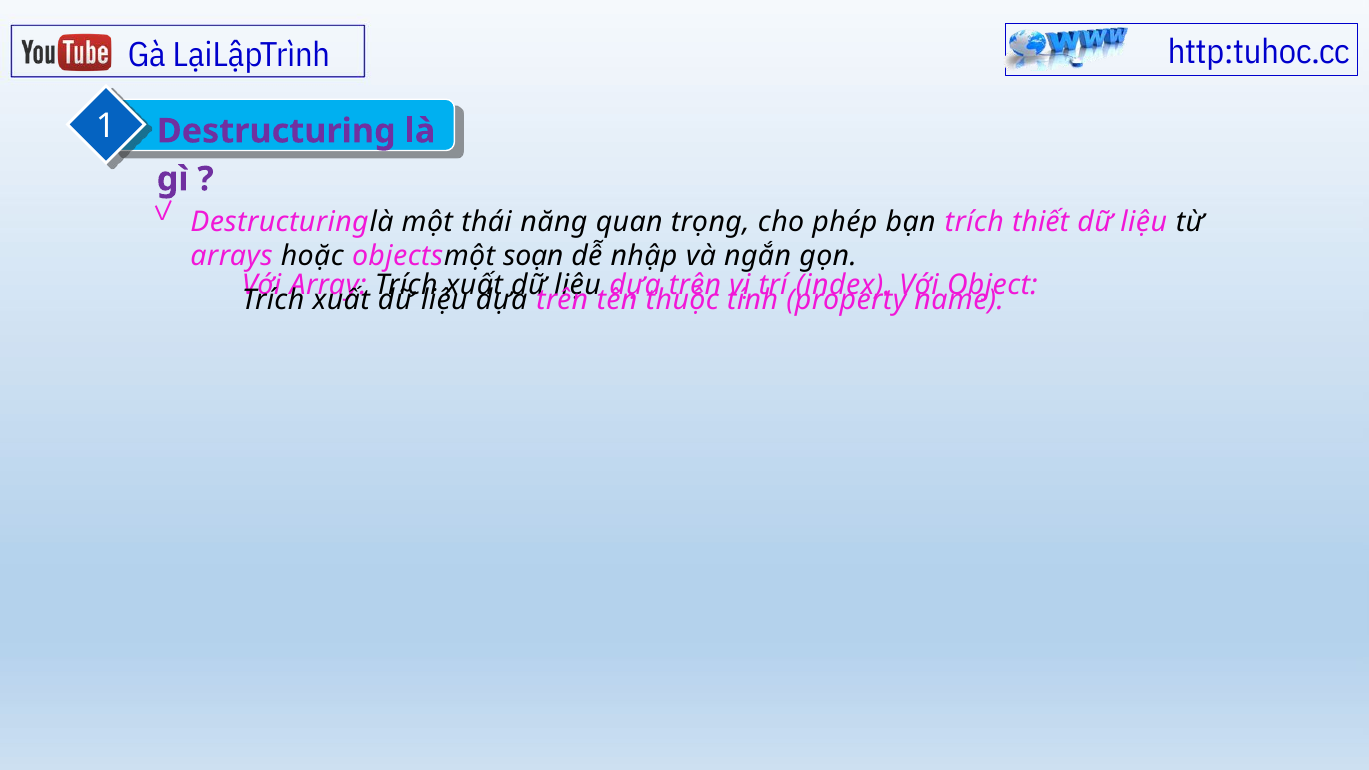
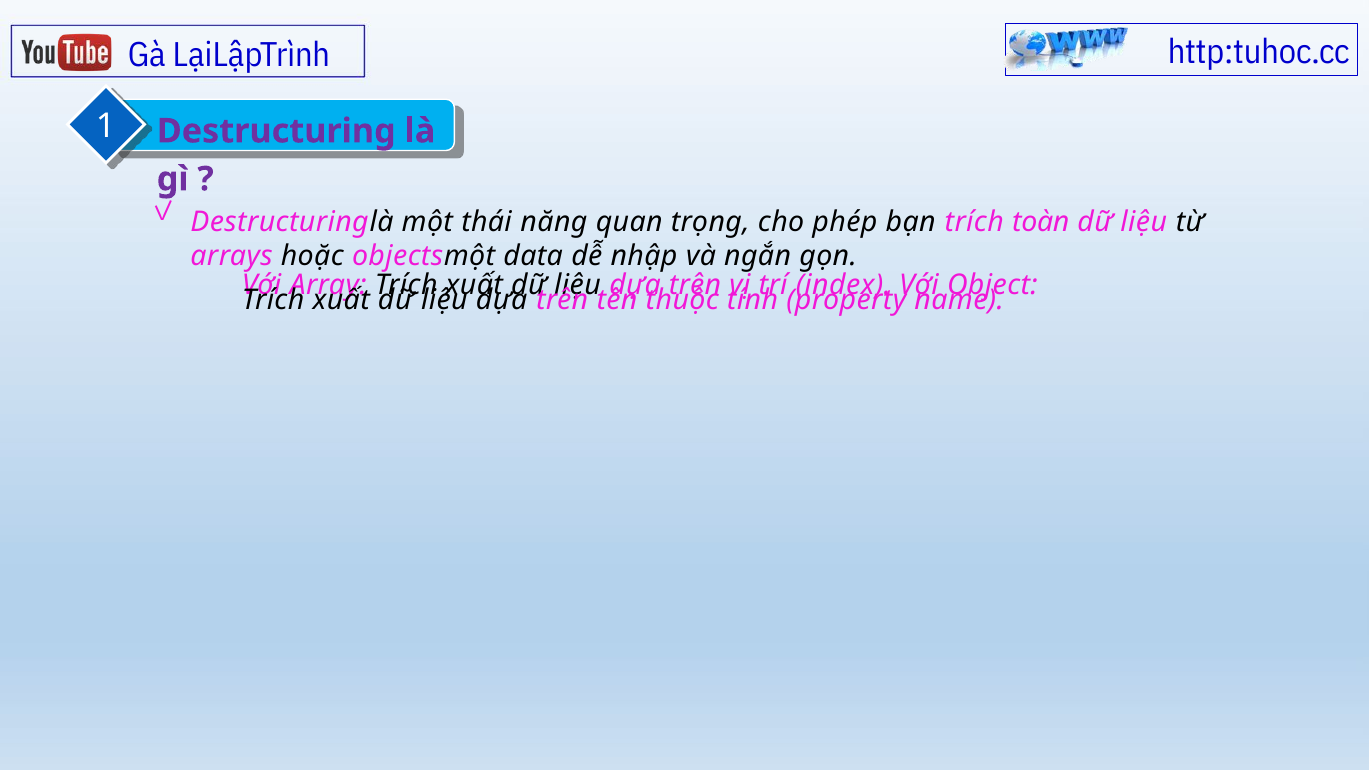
thiết: thiết -> toàn
soạn: soạn -> data
